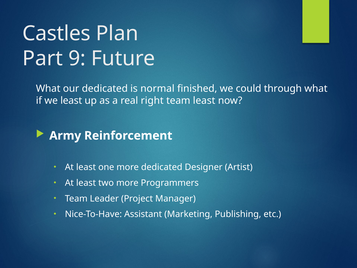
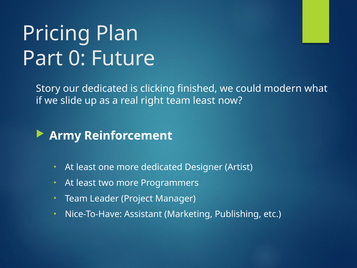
Castles: Castles -> Pricing
9: 9 -> 0
What at (48, 89): What -> Story
normal: normal -> clicking
through: through -> modern
we least: least -> slide
